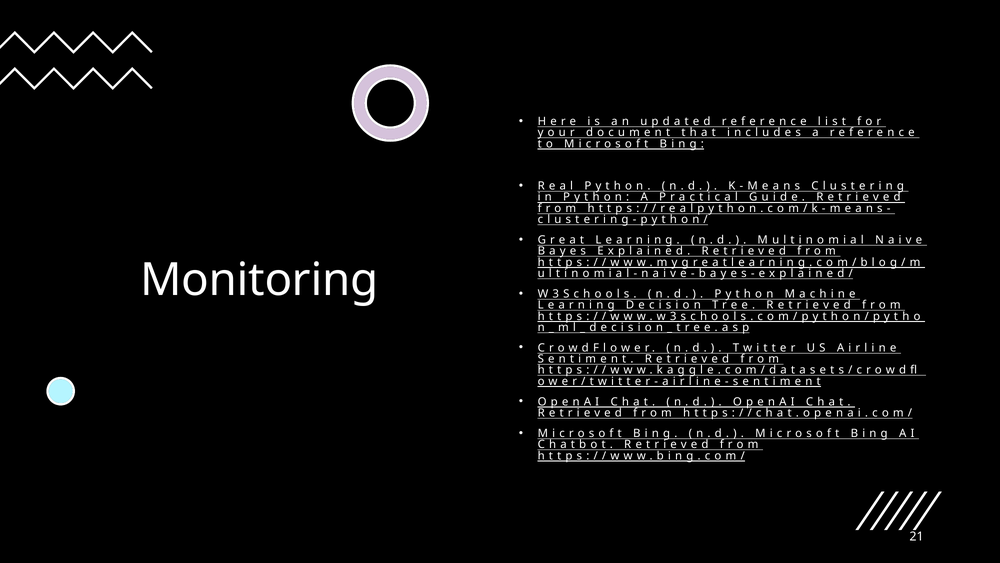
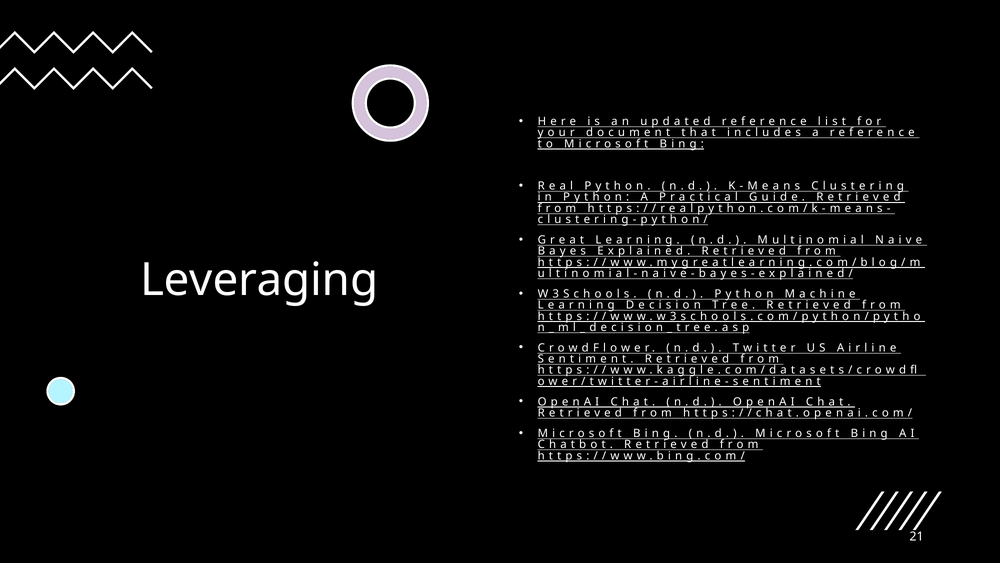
Monitoring: Monitoring -> Leveraging
